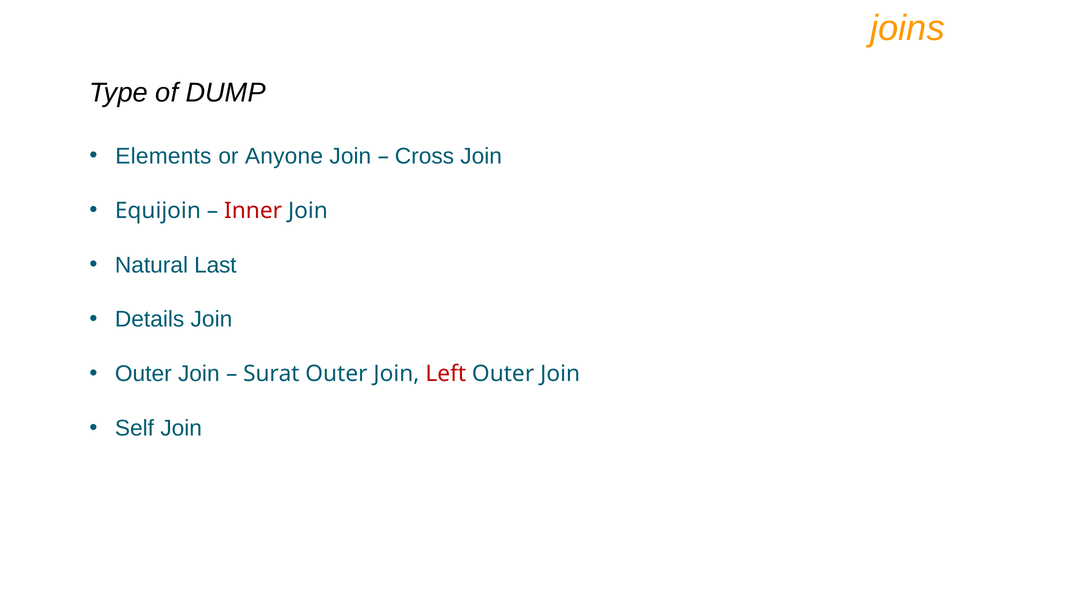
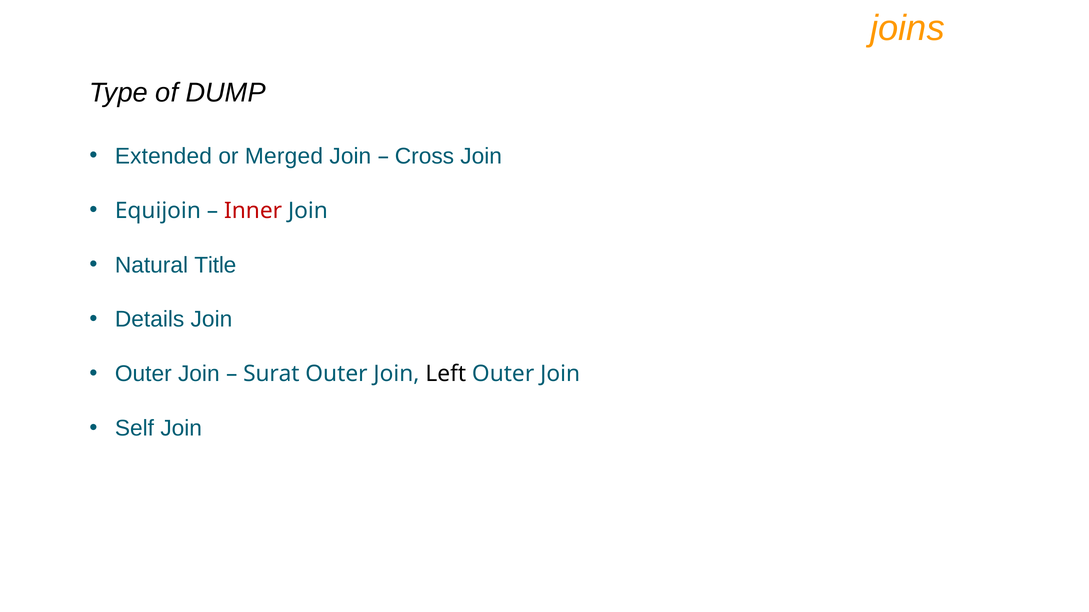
Elements: Elements -> Extended
Anyone: Anyone -> Merged
Last: Last -> Title
Left colour: red -> black
